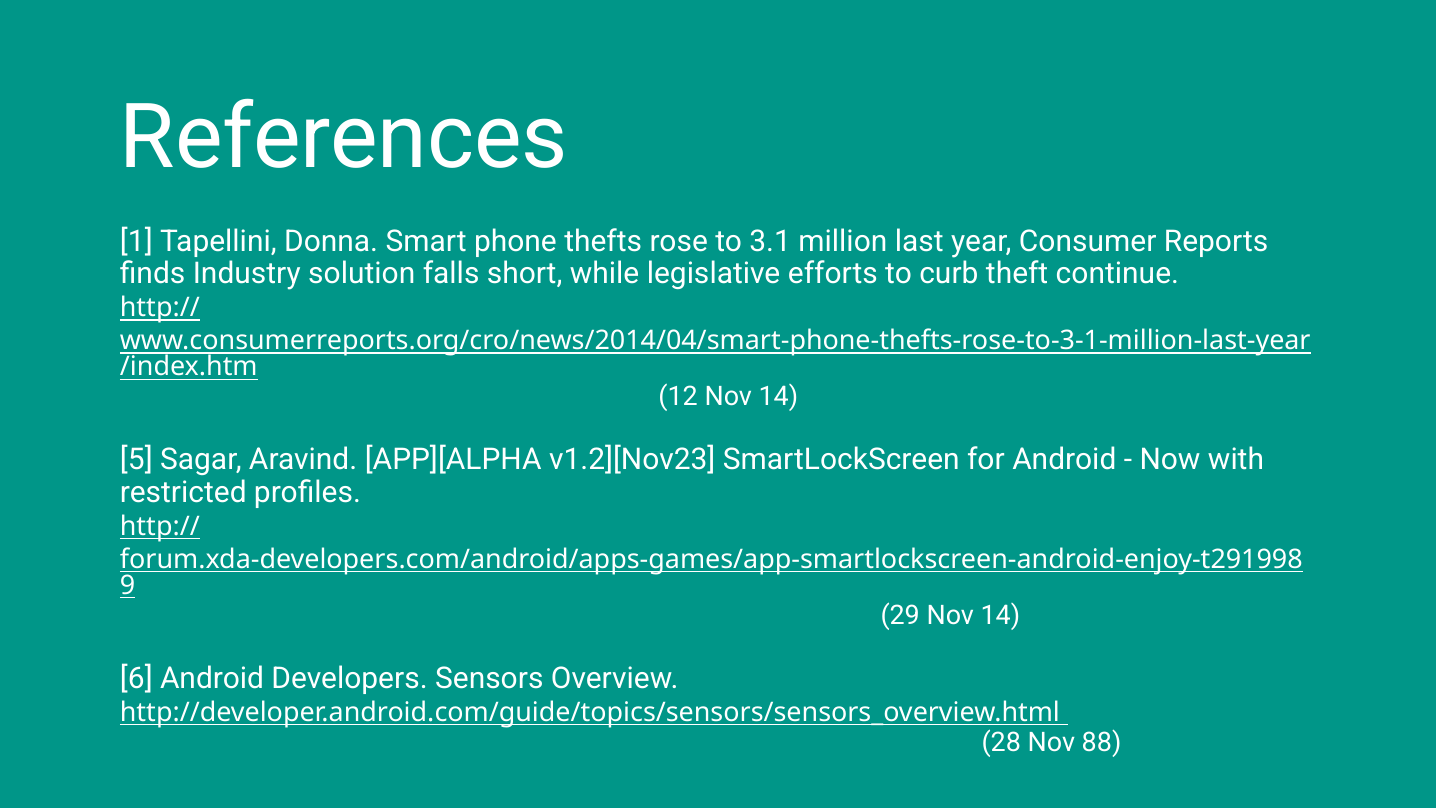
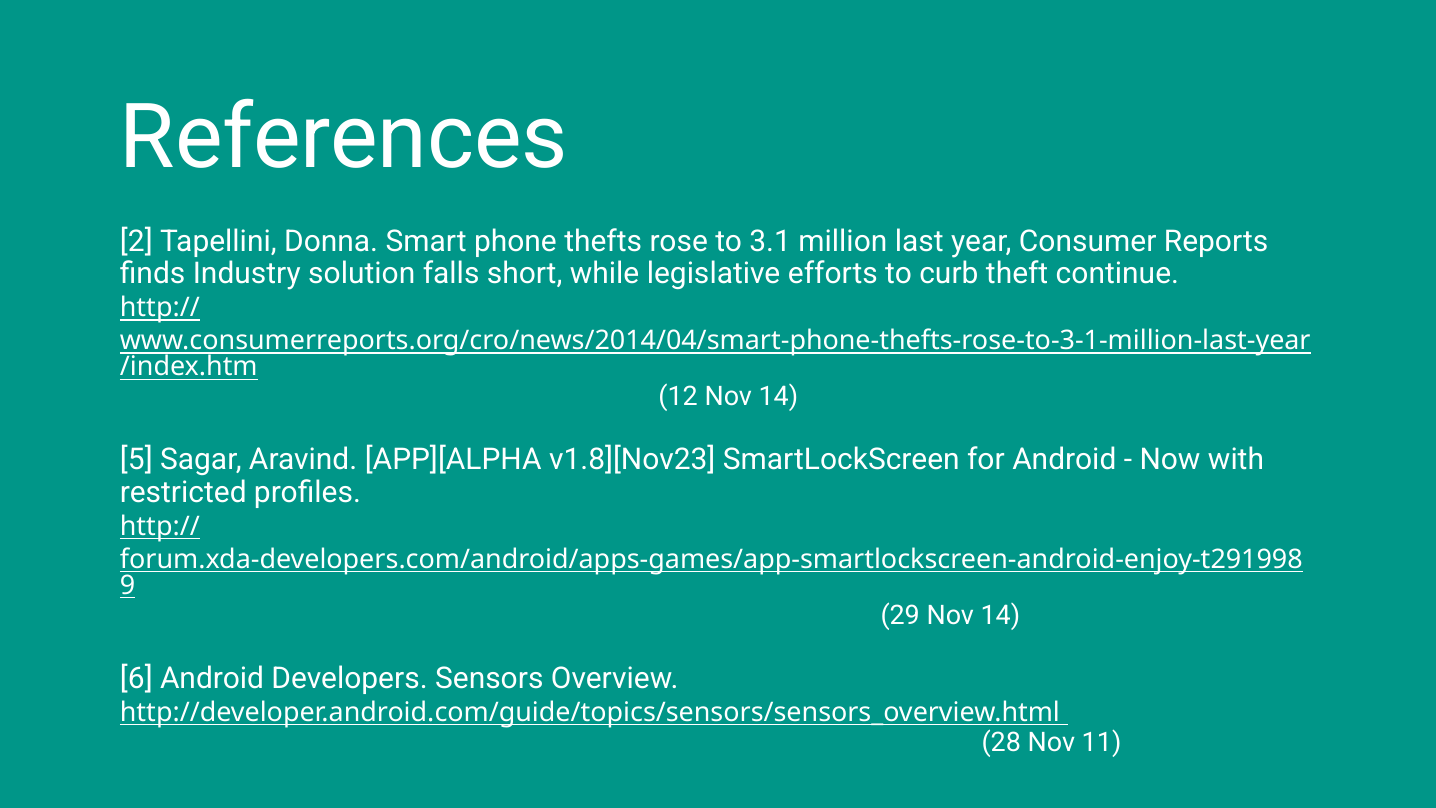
1: 1 -> 2
v1.2][Nov23: v1.2][Nov23 -> v1.8][Nov23
88: 88 -> 11
